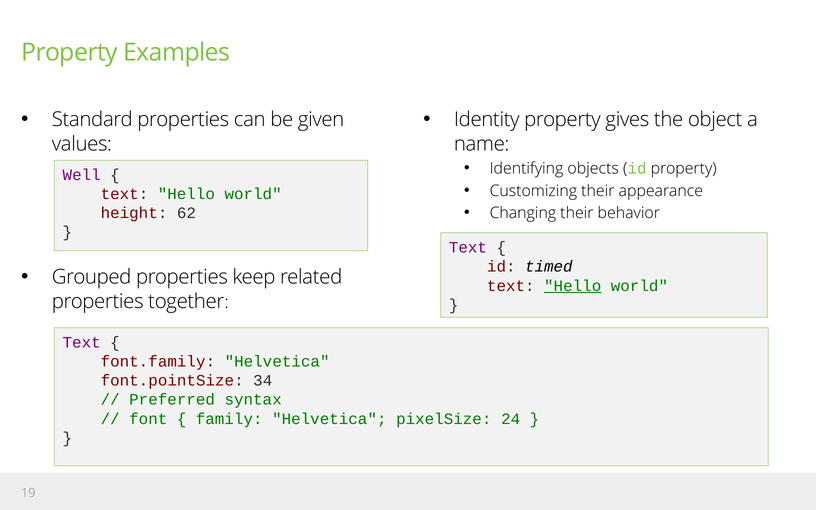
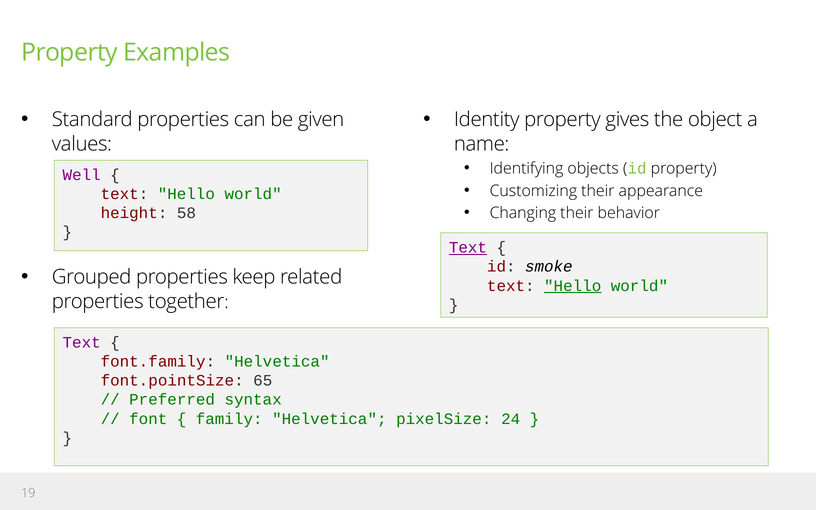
62: 62 -> 58
Text at (468, 248) underline: none -> present
timed: timed -> smoke
34: 34 -> 65
